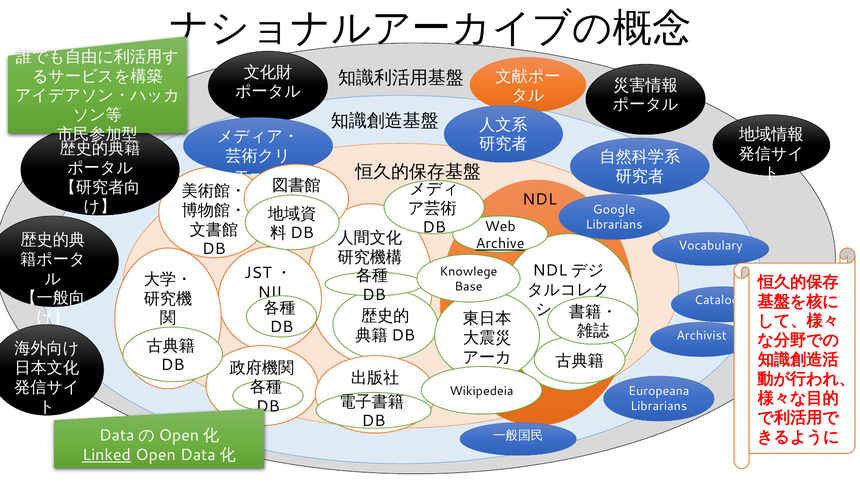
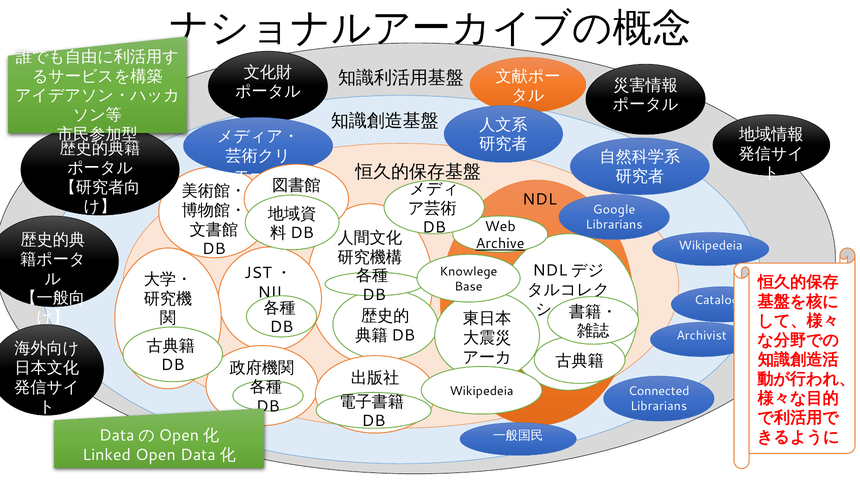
Vocabulary at (711, 246): Vocabulary -> Wikipedeia
Europeana: Europeana -> Connected
Linked underline: present -> none
